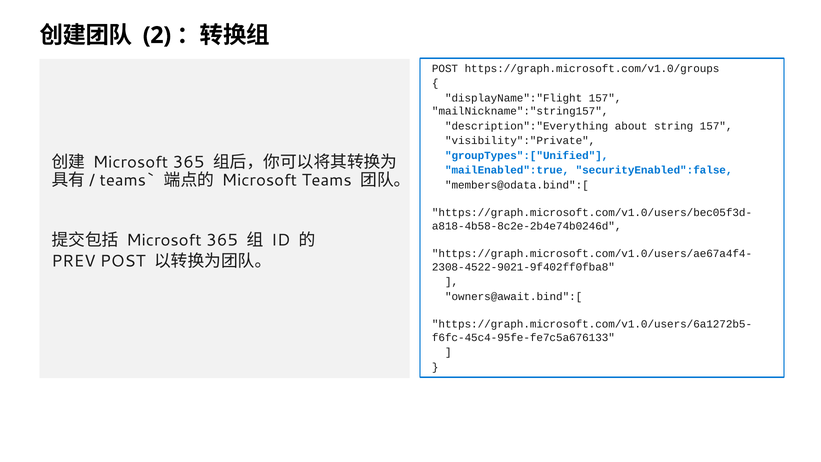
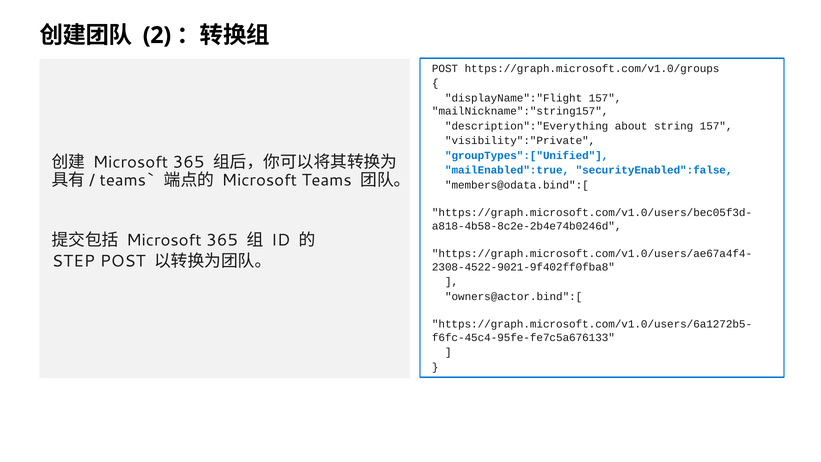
PREV: PREV -> STEP
owners@await.bind":[: owners@await.bind":[ -> owners@actor.bind":[
